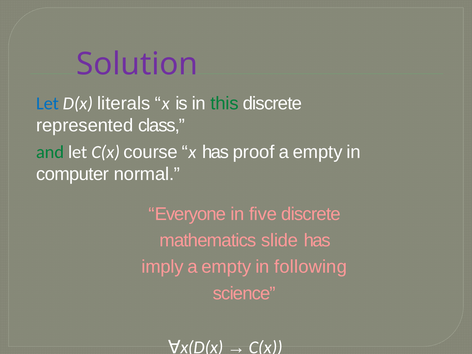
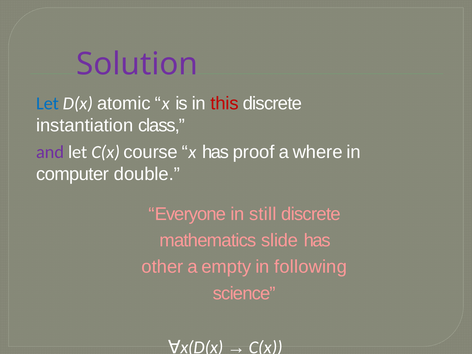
literals: literals -> atomic
this colour: green -> red
represented: represented -> instantiation
and colour: green -> purple
empty at (318, 152): empty -> where
normal: normal -> double
five: five -> still
imply: imply -> other
